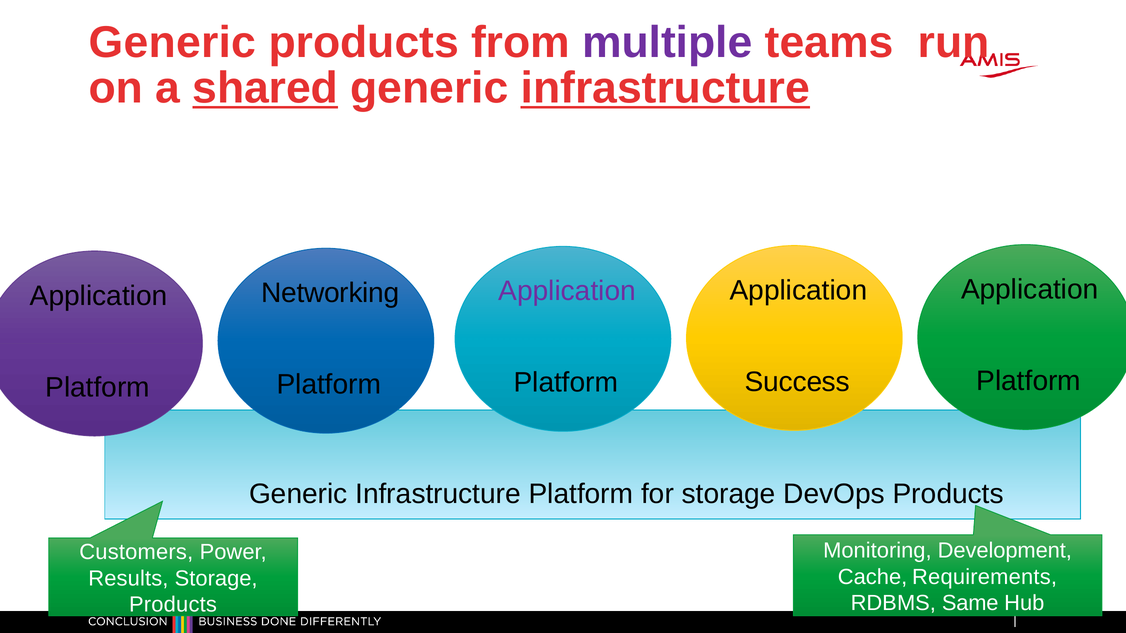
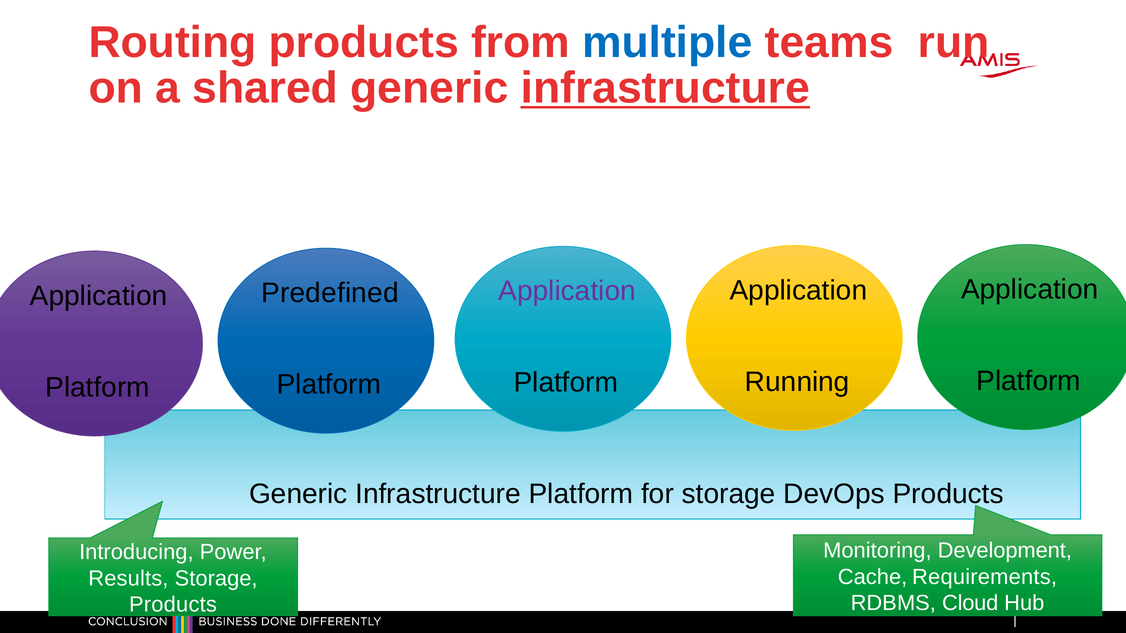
Generic at (172, 43): Generic -> Routing
multiple colour: purple -> blue
shared underline: present -> none
Networking: Networking -> Predefined
Success: Success -> Running
Customers: Customers -> Introducing
Same: Same -> Cloud
